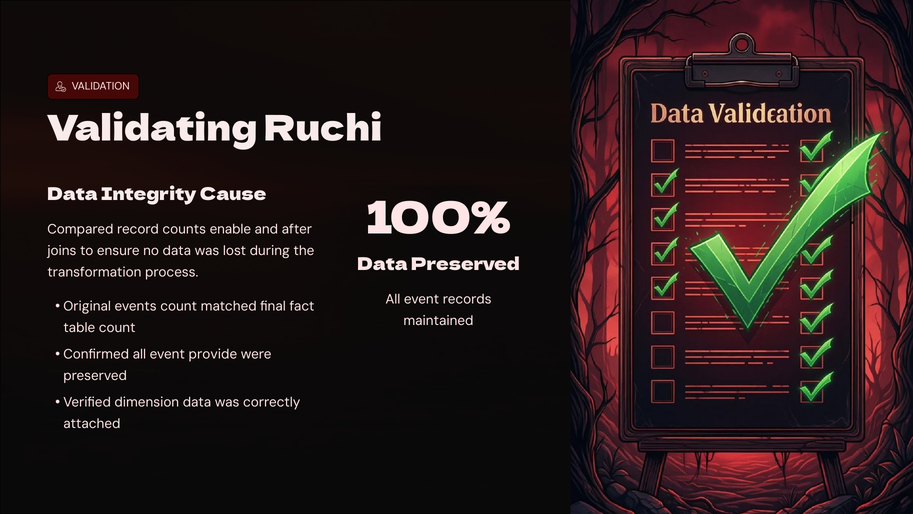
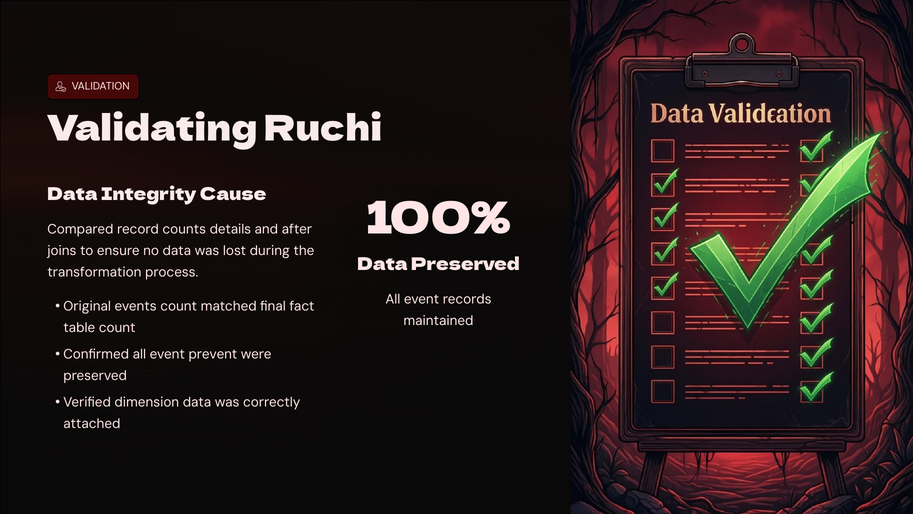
enable: enable -> details
provide: provide -> prevent
